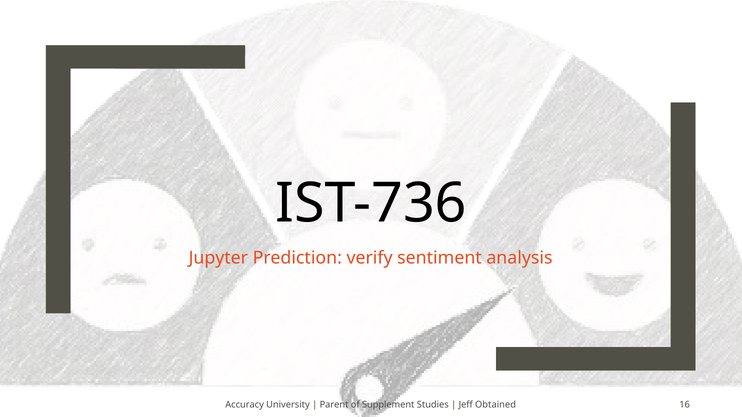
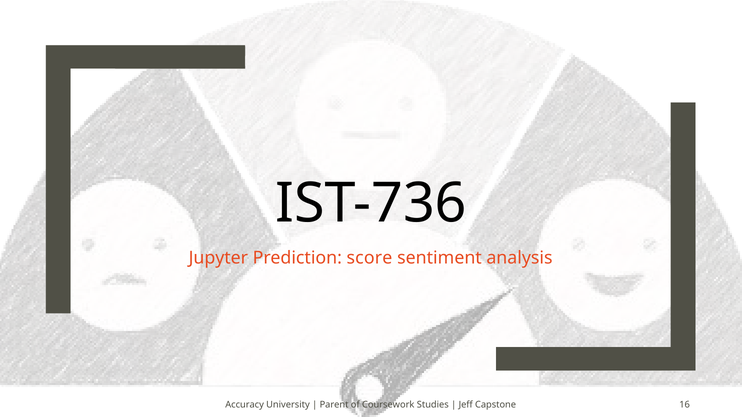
verify: verify -> score
Supplement: Supplement -> Coursework
Obtained: Obtained -> Capstone
